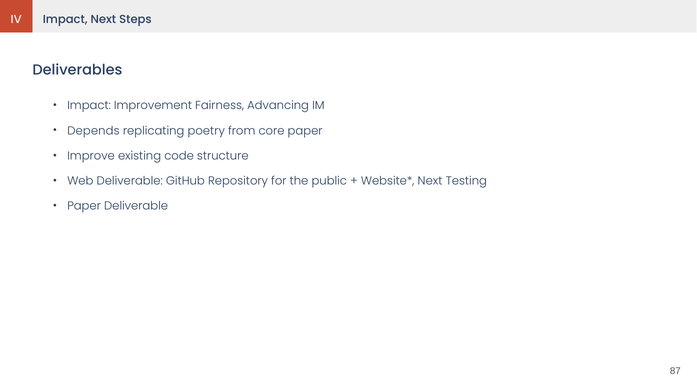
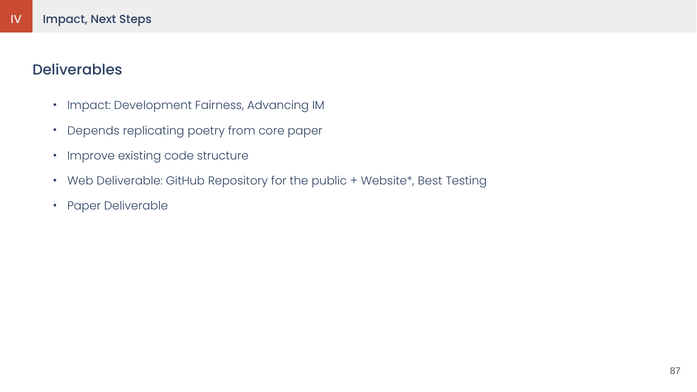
Improvement: Improvement -> Development
Next at (430, 181): Next -> Best
